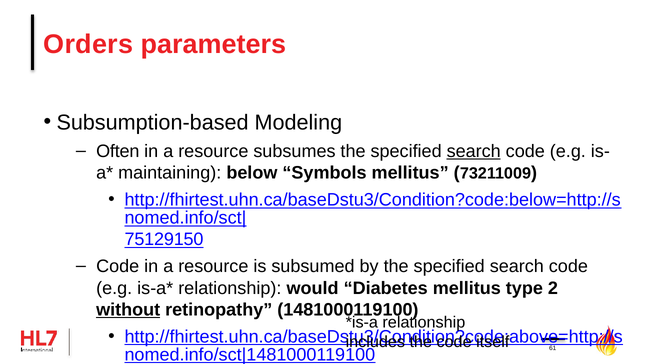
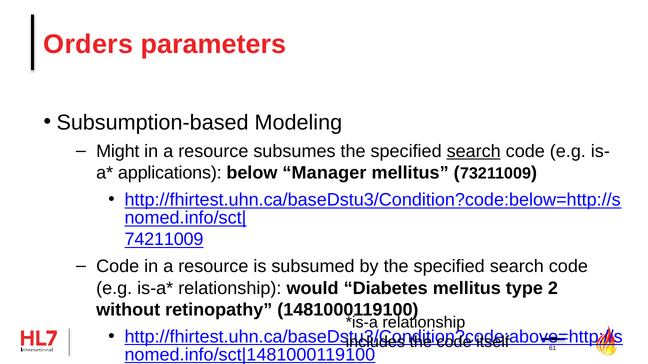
Often: Often -> Might
maintaining: maintaining -> applications
Symbols: Symbols -> Manager
75129150: 75129150 -> 74211009
without underline: present -> none
